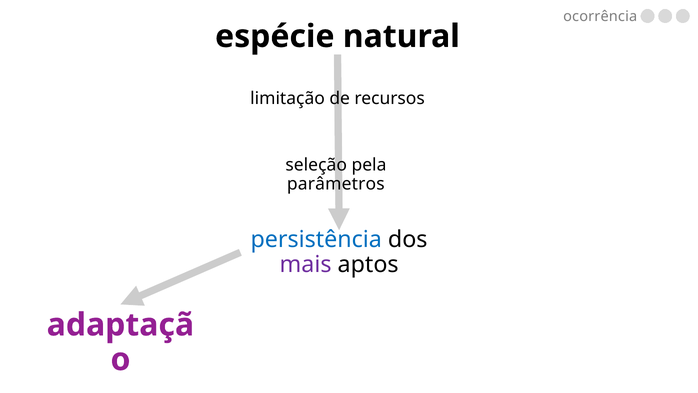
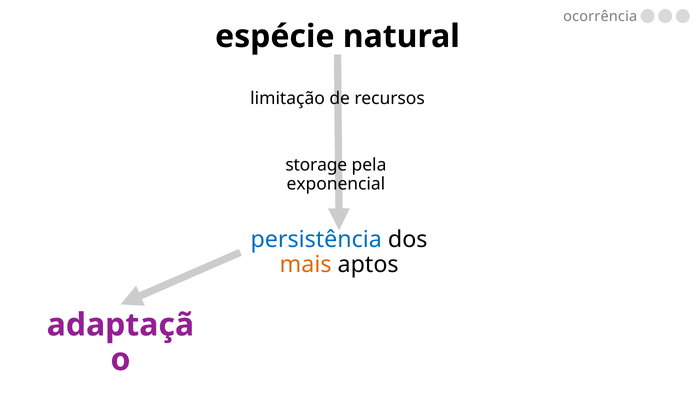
seleção: seleção -> storage
parâmetros: parâmetros -> exponencial
mais colour: purple -> orange
